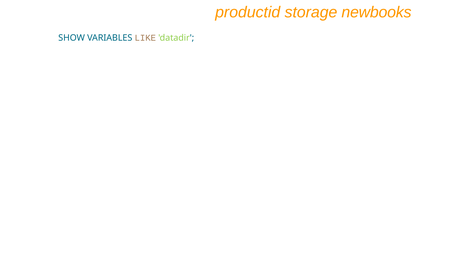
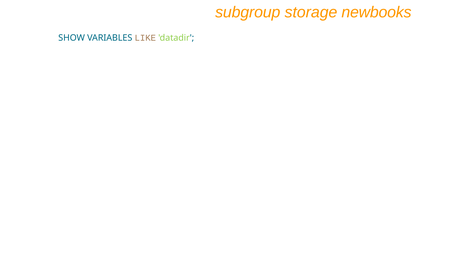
productid: productid -> subgroup
